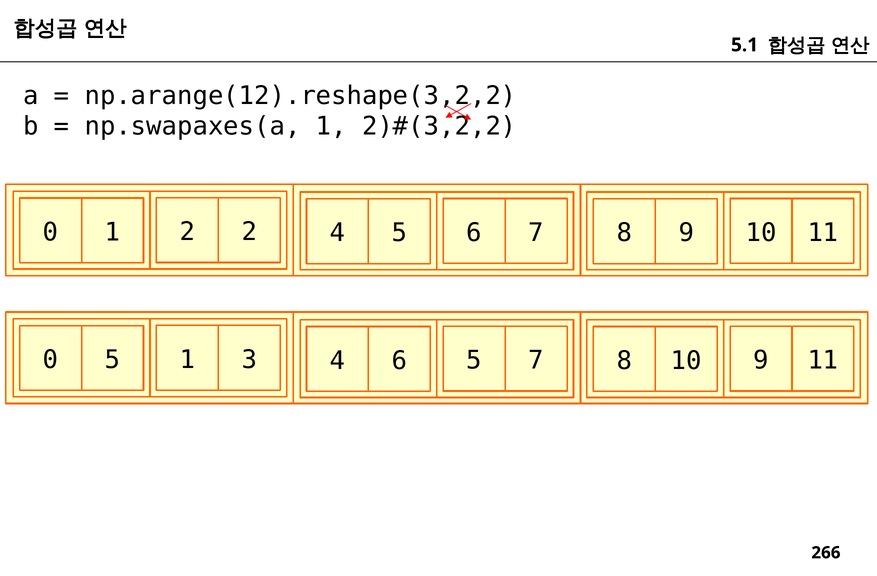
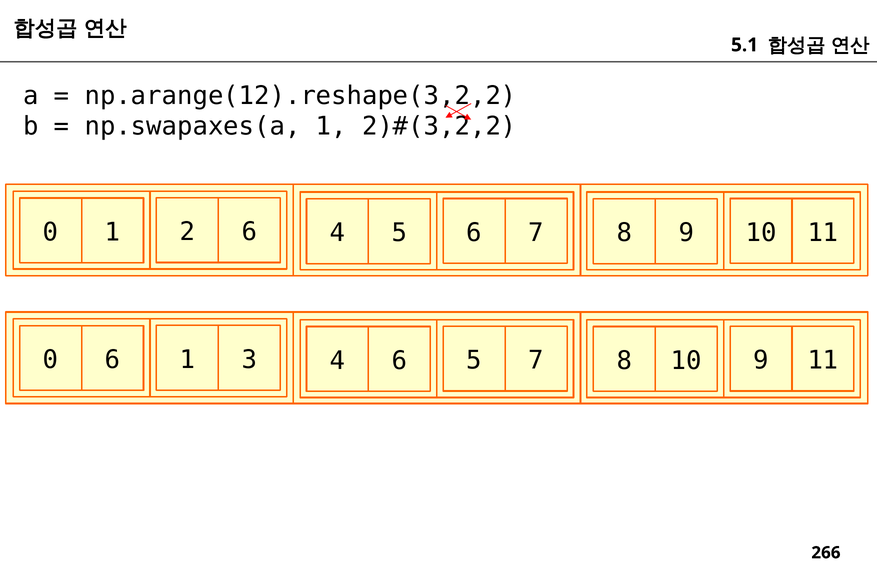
2 2: 2 -> 6
0 5: 5 -> 6
